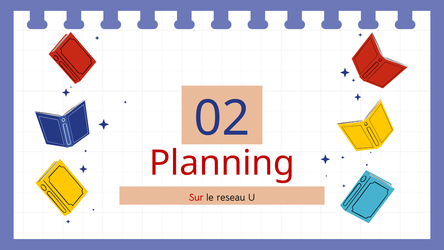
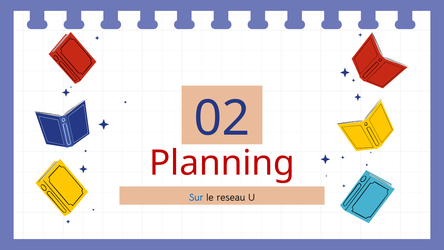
Sur colour: red -> blue
